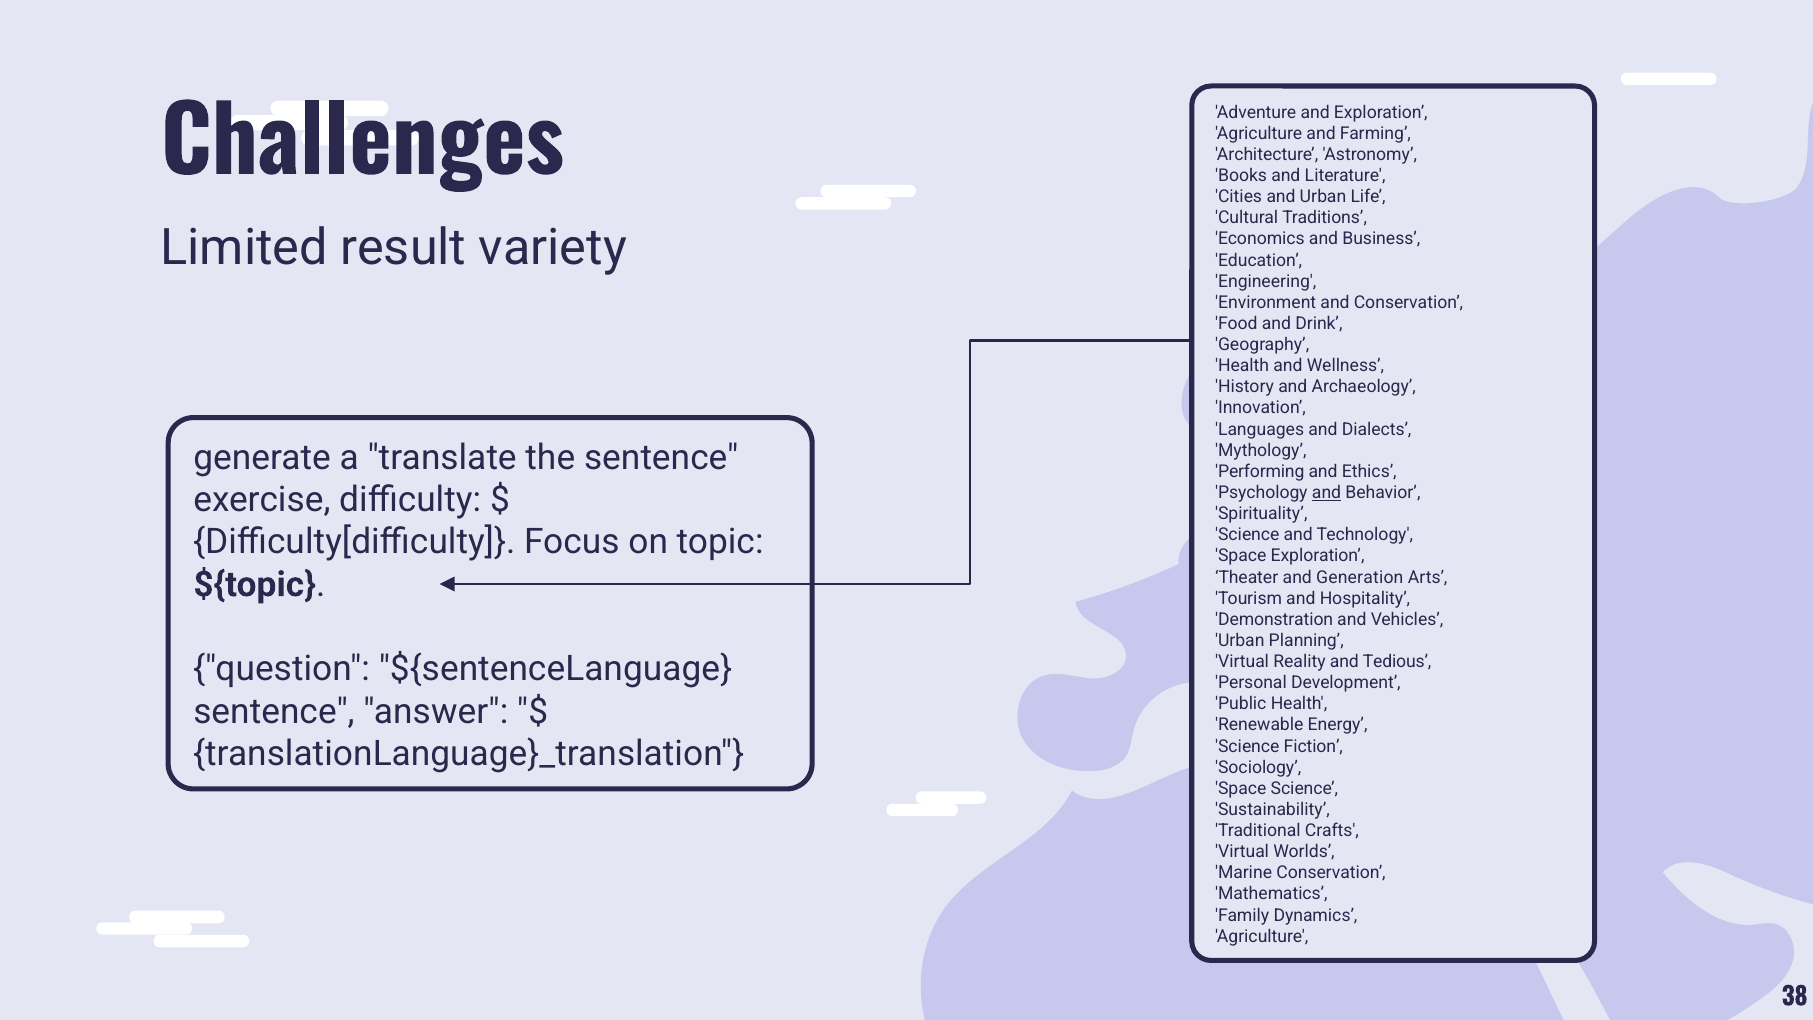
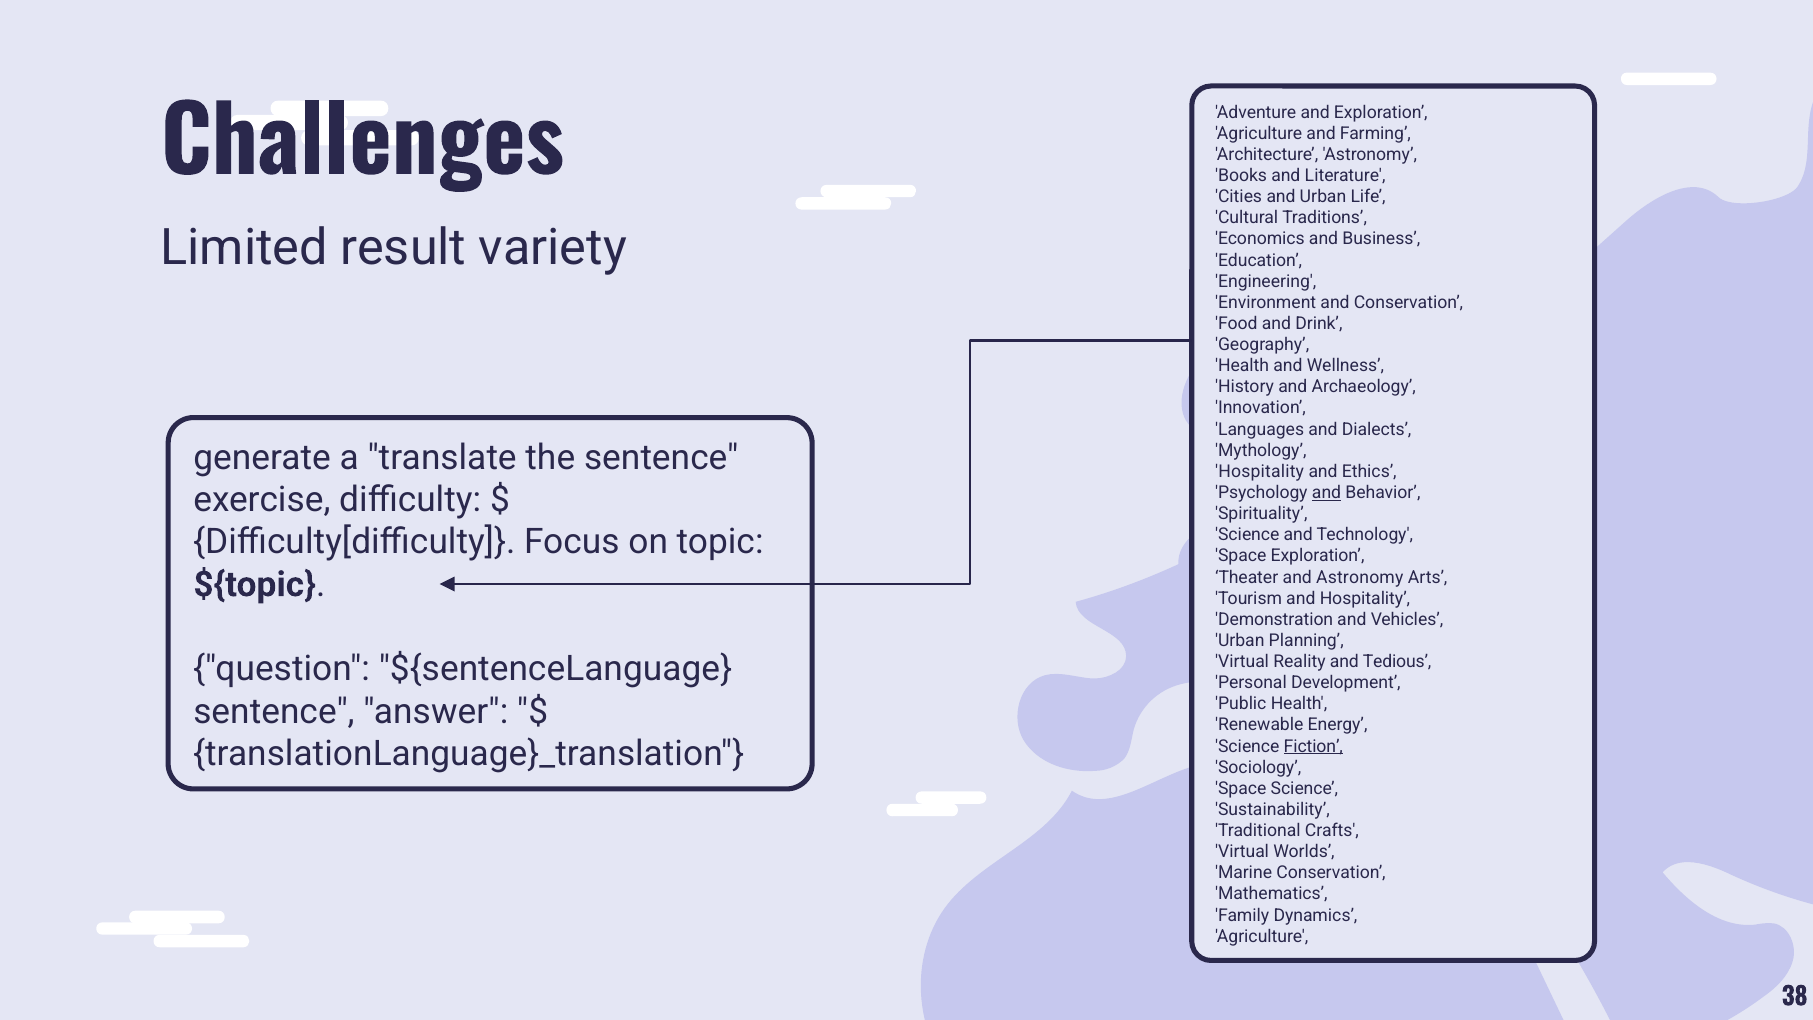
Performing at (1260, 471): Performing -> Hospitality
and Generation: Generation -> Astronomy
Fiction underline: none -> present
